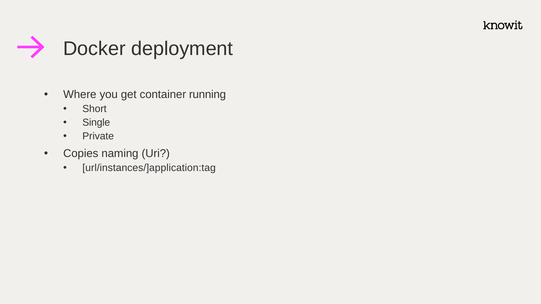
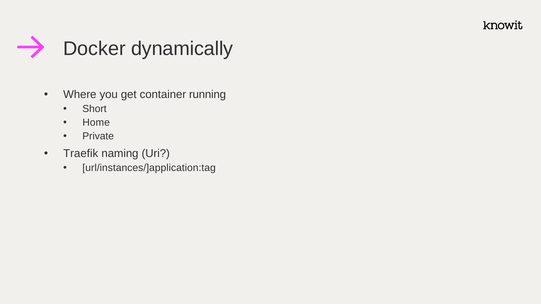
deployment: deployment -> dynamically
Single: Single -> Home
Copies: Copies -> Traefik
